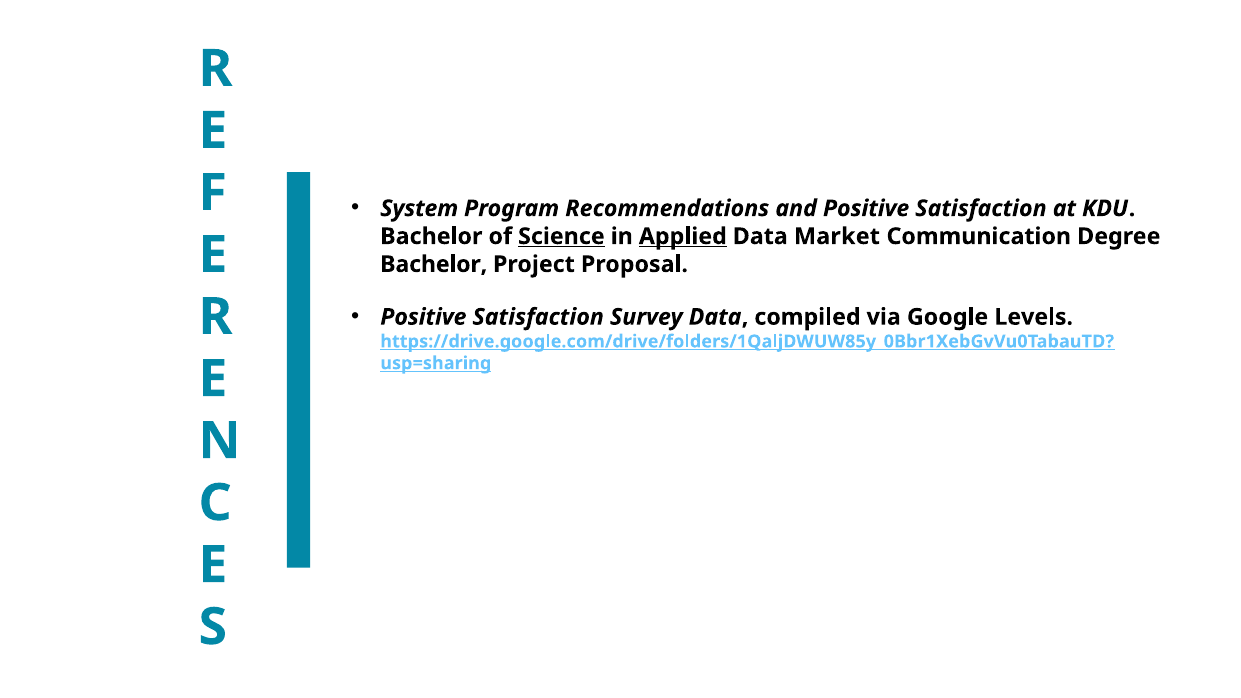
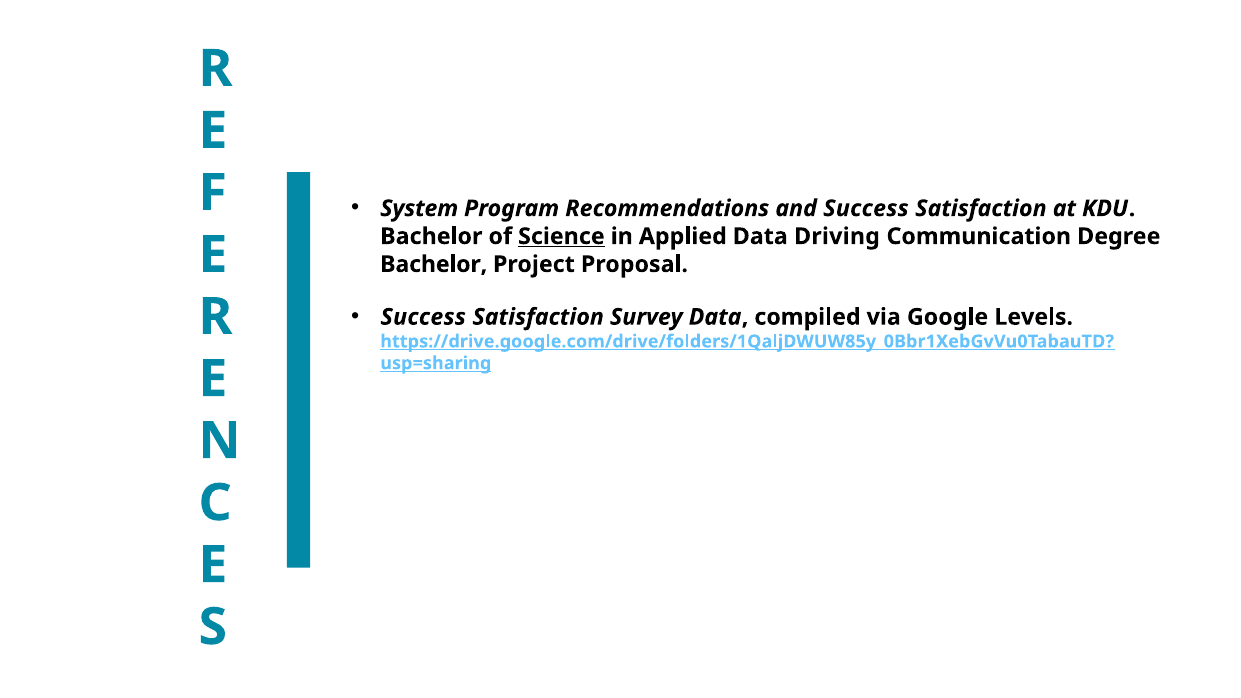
and Positive: Positive -> Success
Applied underline: present -> none
Market: Market -> Driving
Positive at (423, 317): Positive -> Success
